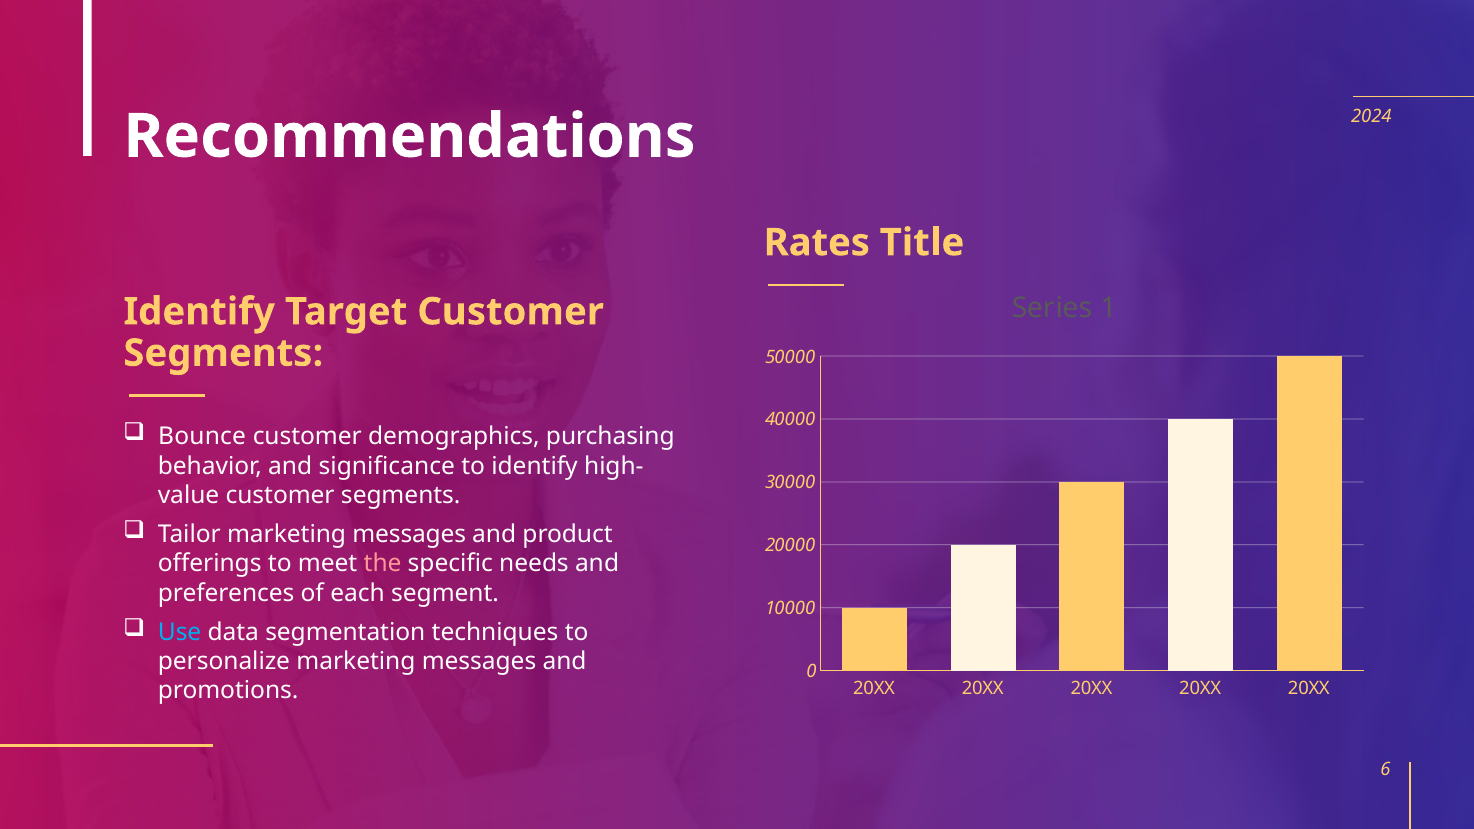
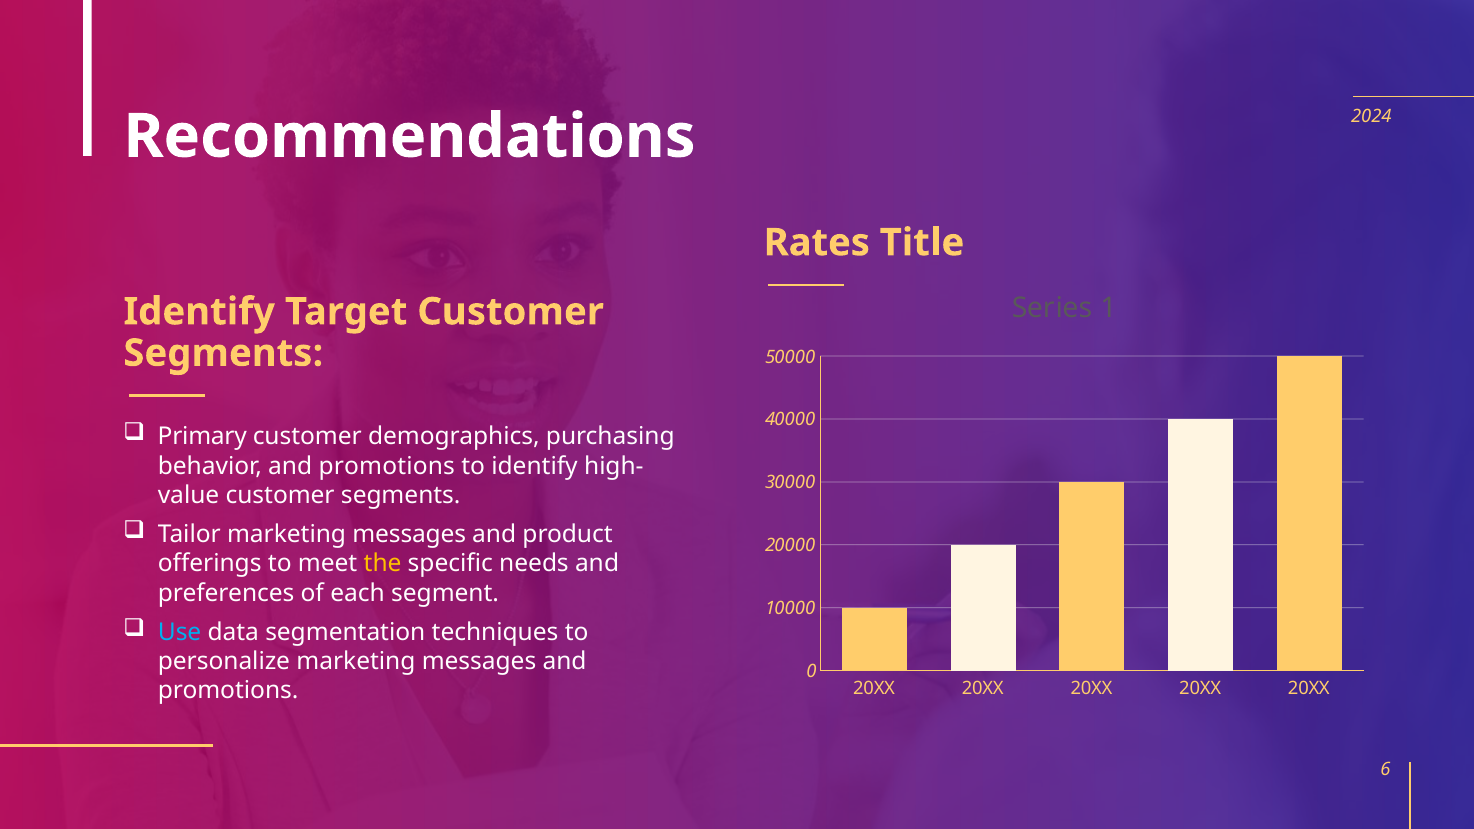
Bounce: Bounce -> Primary
behavior and significance: significance -> promotions
the colour: pink -> yellow
